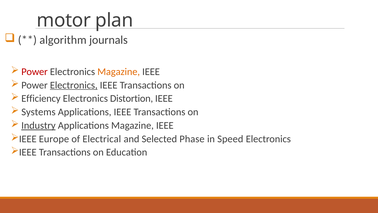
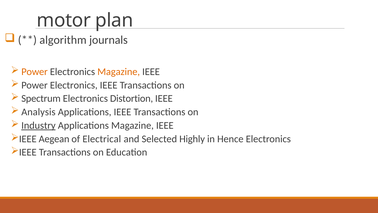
Power at (35, 72) colour: red -> orange
Electronics at (74, 85) underline: present -> none
Efficiency: Efficiency -> Spectrum
Systems: Systems -> Analysis
Europe: Europe -> Aegean
Phase: Phase -> Highly
Speed: Speed -> Hence
